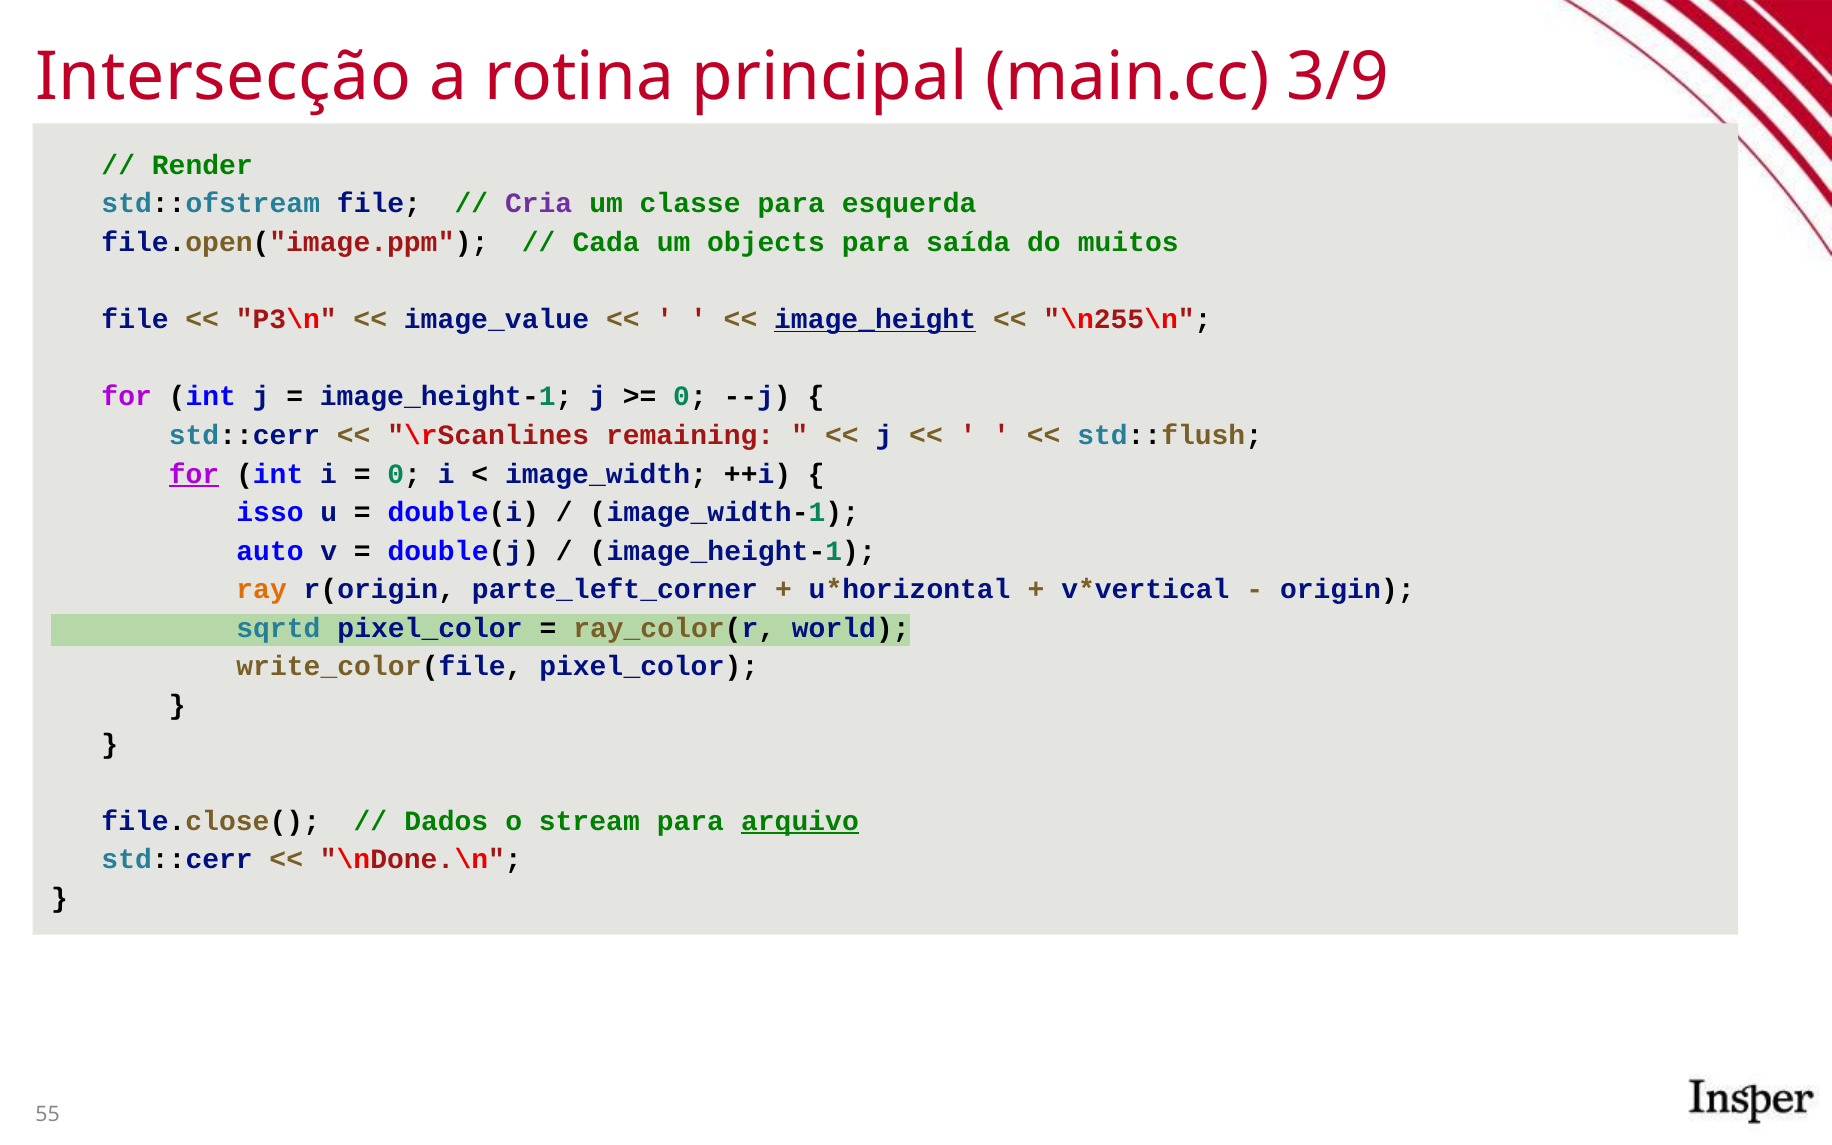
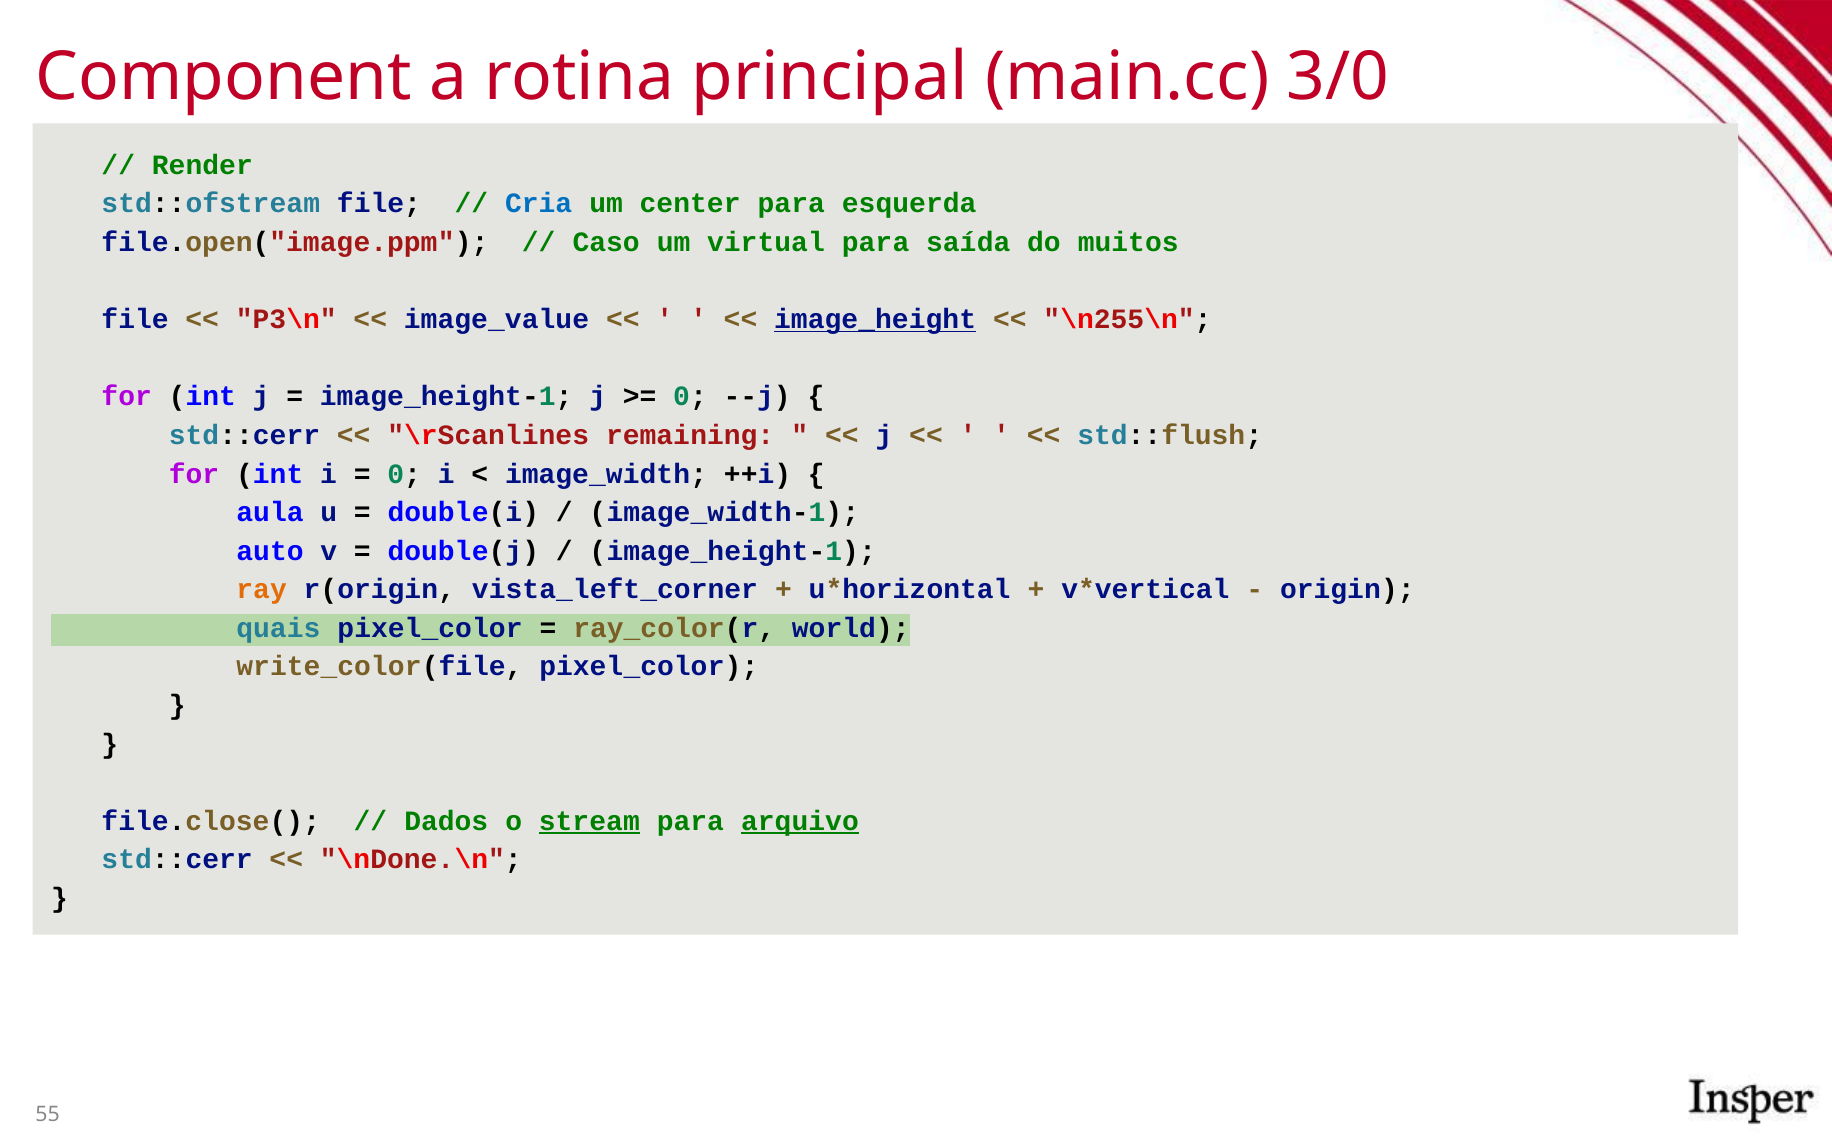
Intersecção: Intersecção -> Component
3/9: 3/9 -> 3/0
Cria colour: purple -> blue
classe: classe -> center
Cada: Cada -> Caso
objects: objects -> virtual
for at (194, 474) underline: present -> none
isso: isso -> aula
parte_left_corner: parte_left_corner -> vista_left_corner
sqrtd: sqrtd -> quais
stream underline: none -> present
